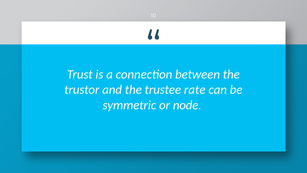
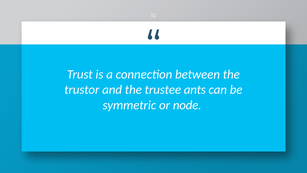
rate: rate -> ants
